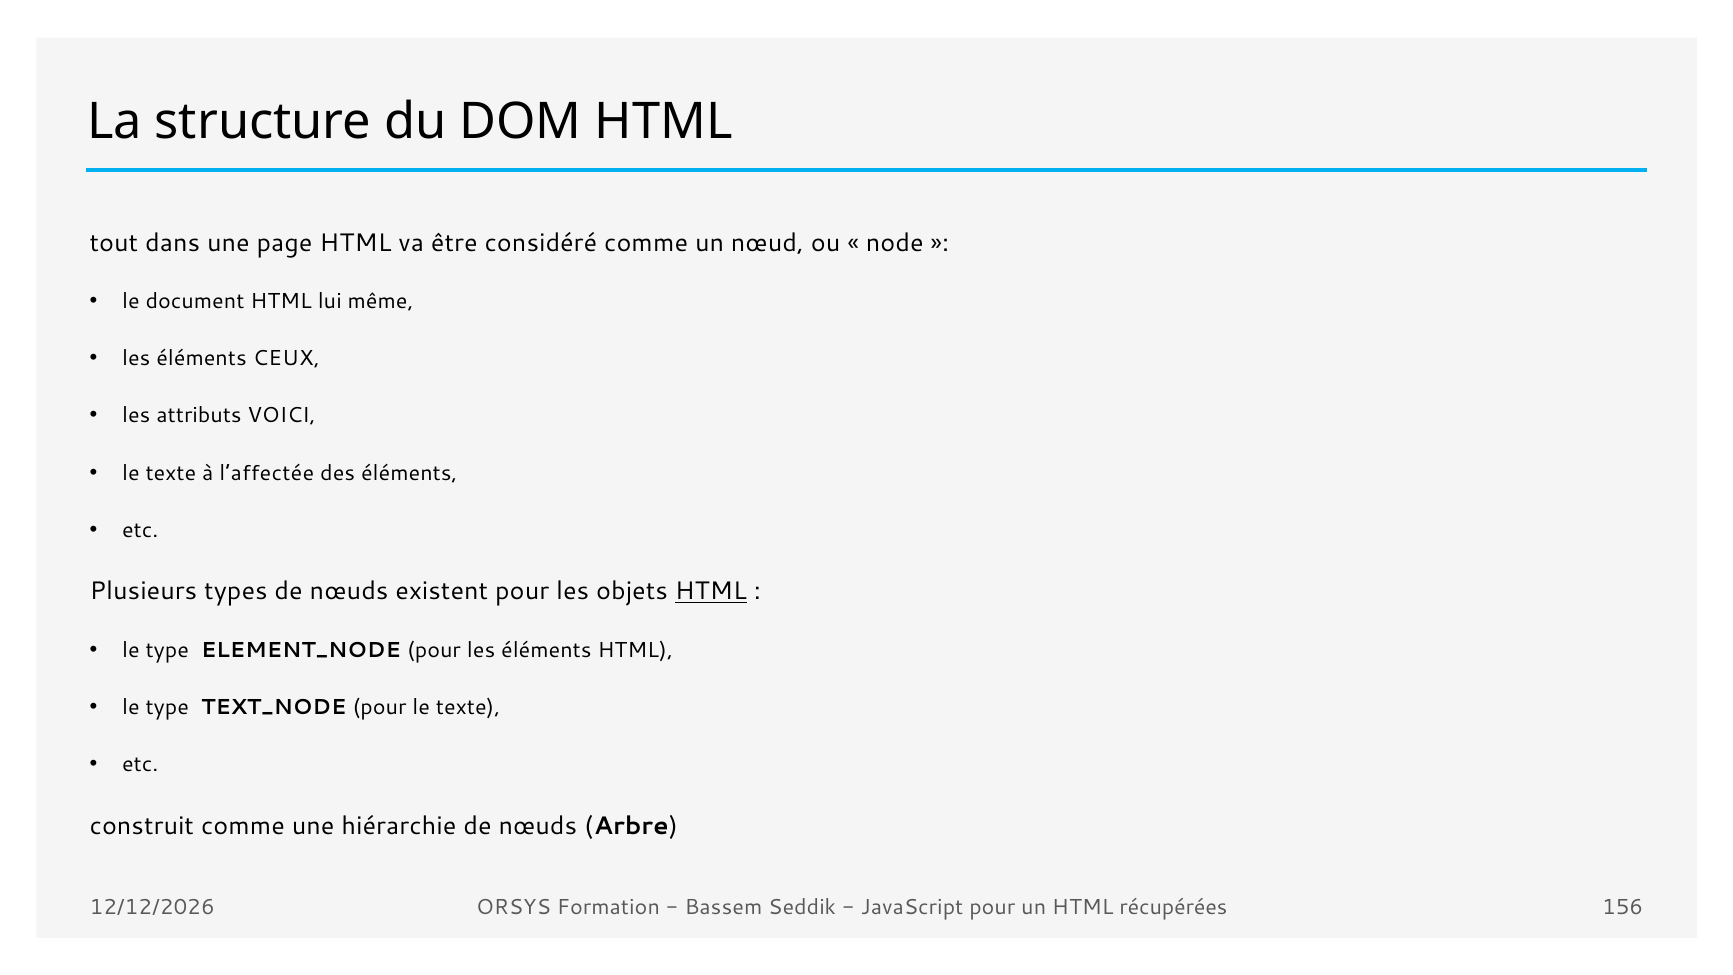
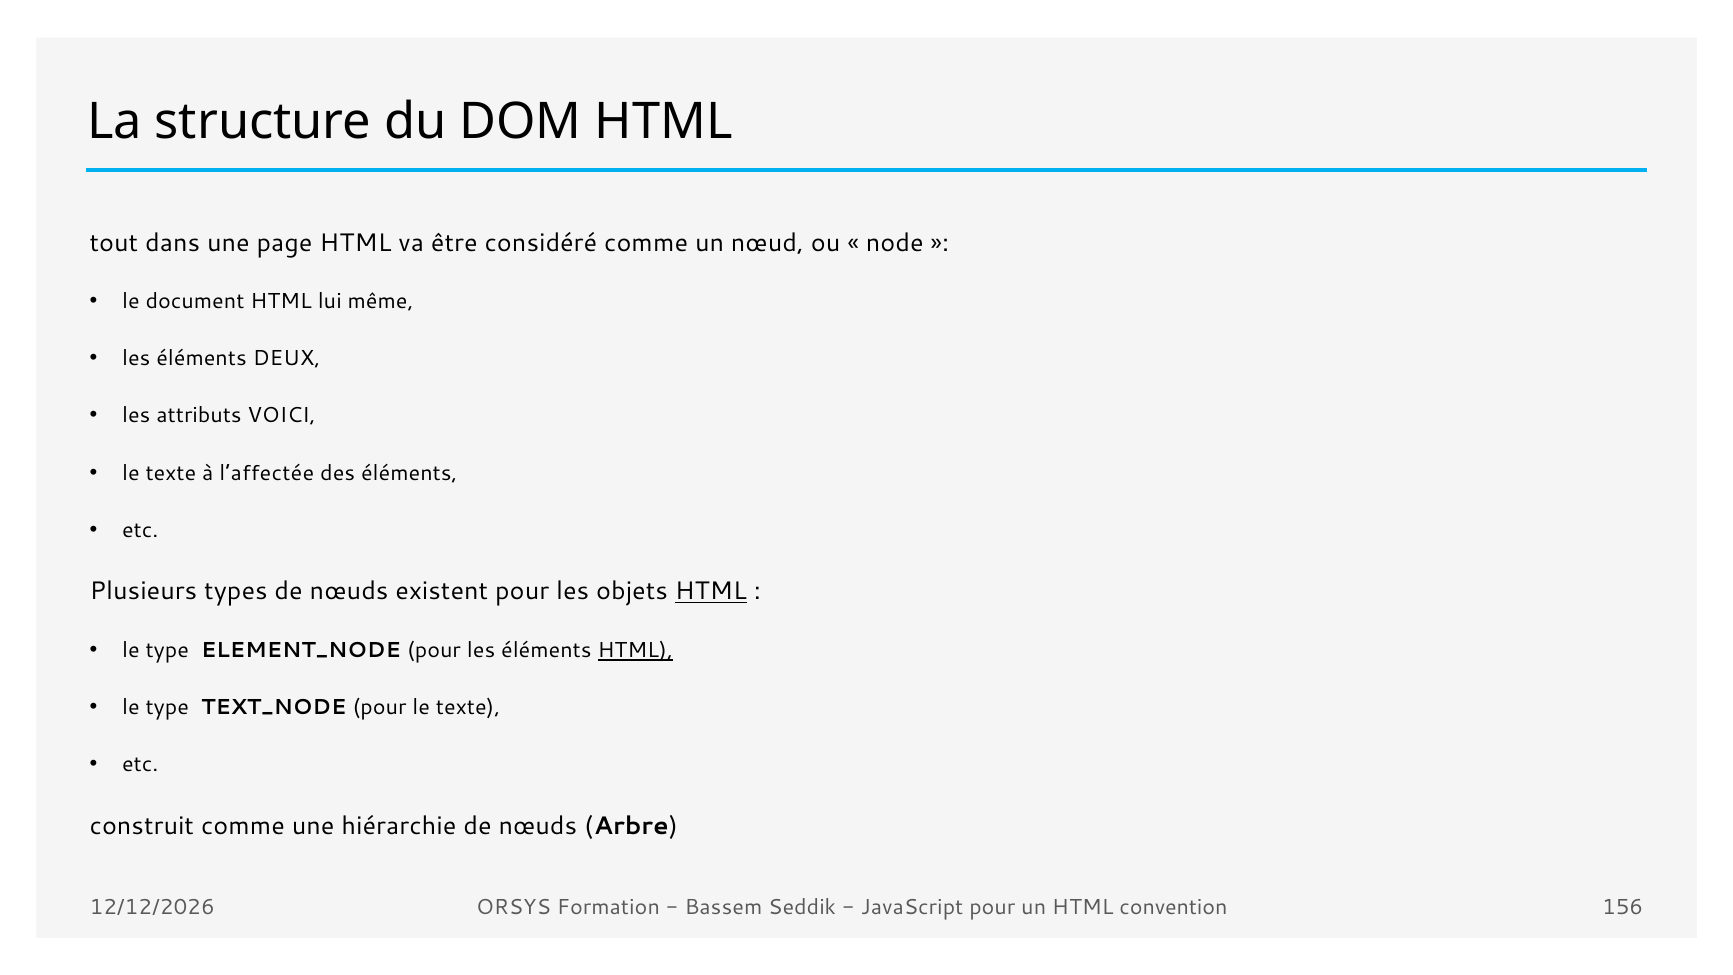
CEUX: CEUX -> DEUX
HTML at (635, 650) underline: none -> present
récupérées: récupérées -> convention
